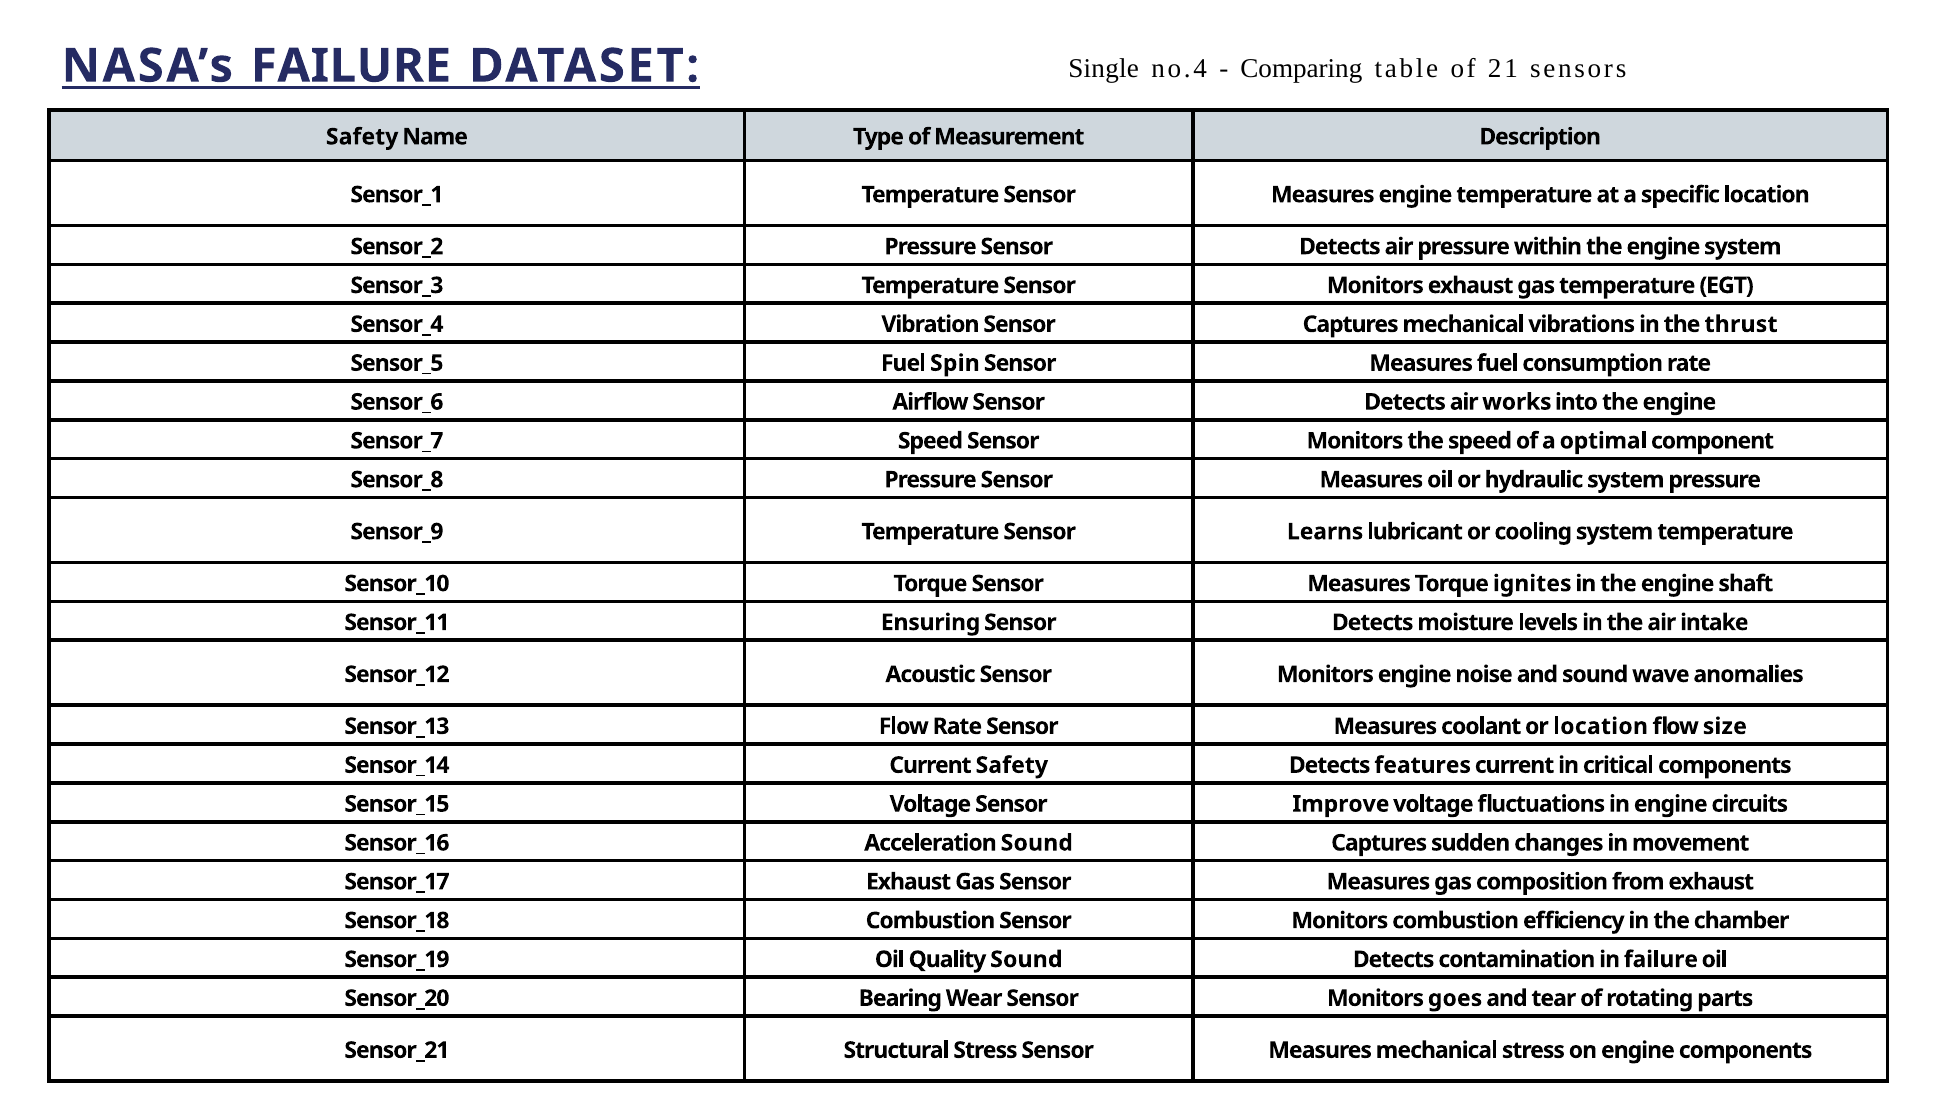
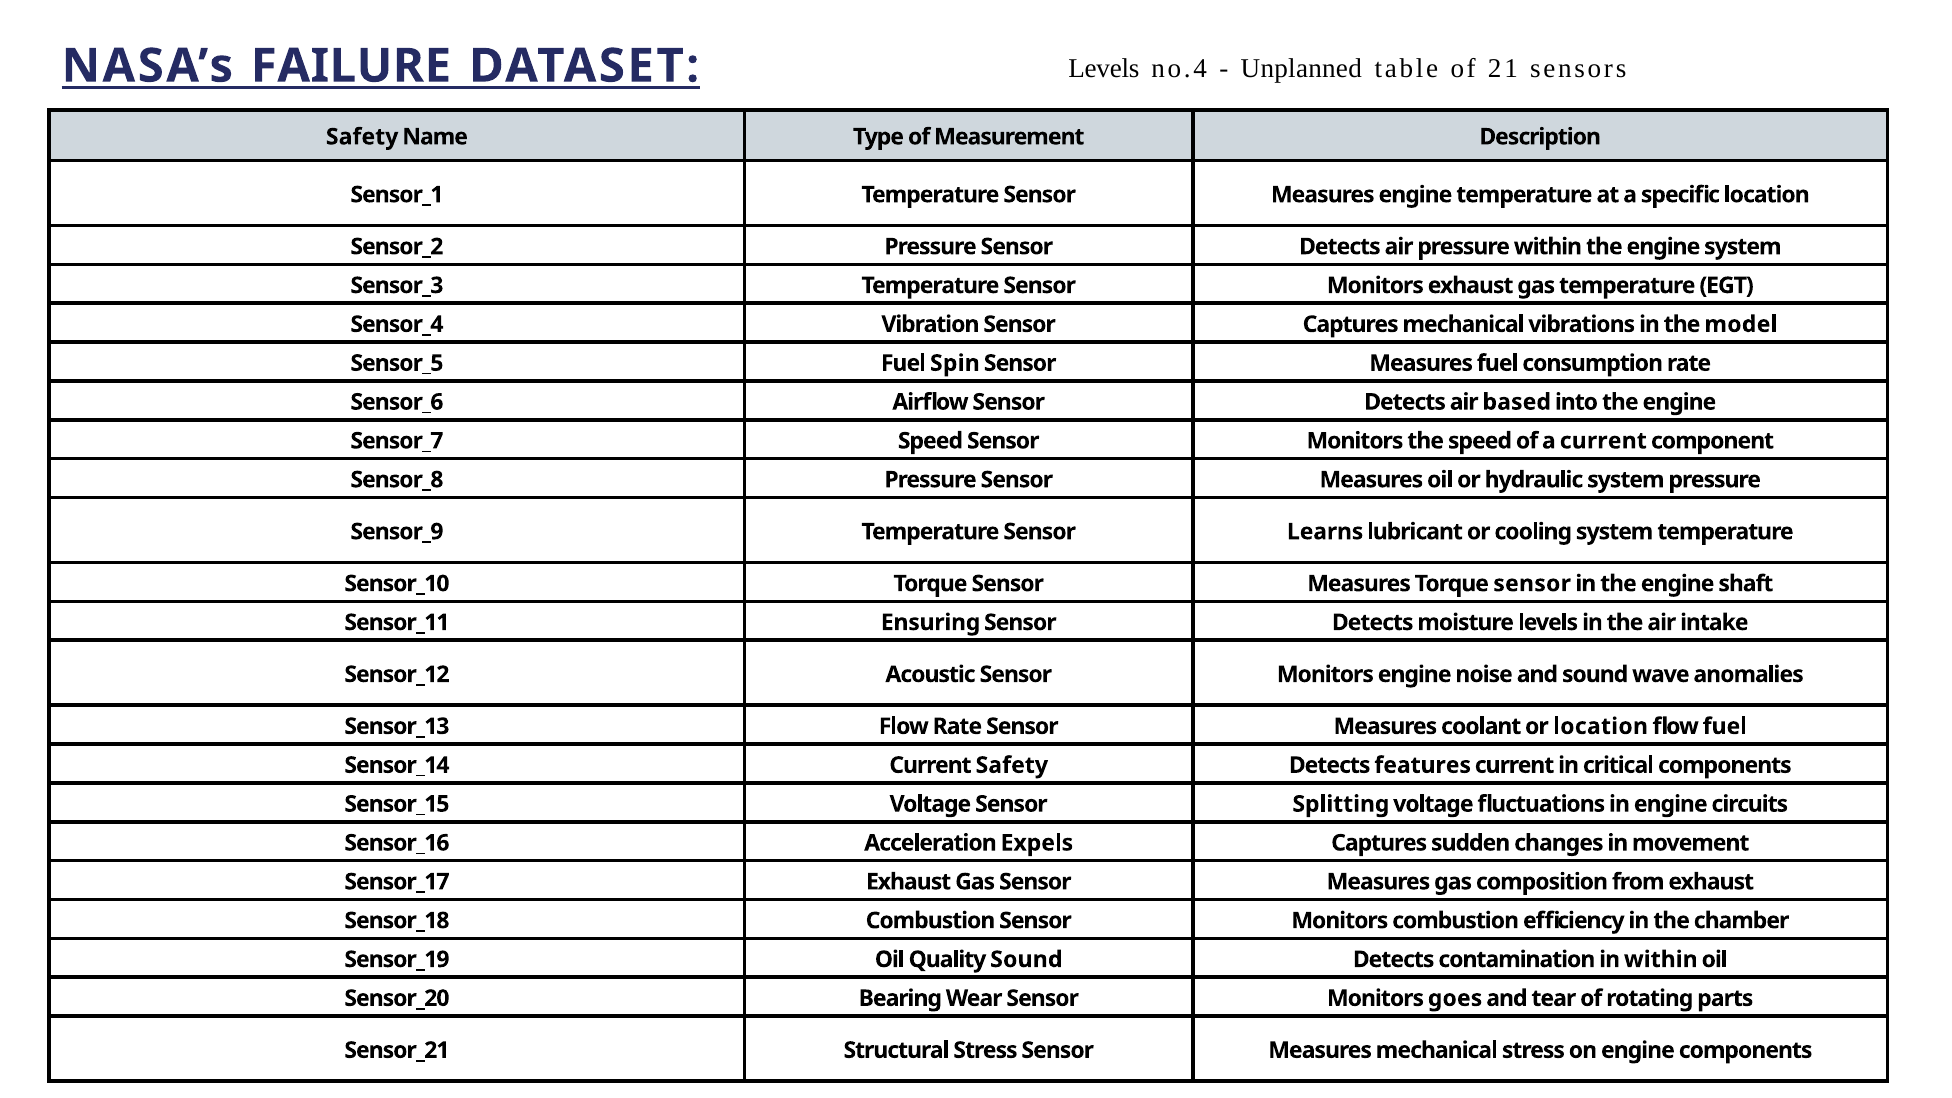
DATASET Single: Single -> Levels
Comparing: Comparing -> Unplanned
thrust: thrust -> model
works: works -> based
a optimal: optimal -> current
Measures Torque ignites: ignites -> sensor
flow size: size -> fuel
Improve: Improve -> Splitting
Acceleration Sound: Sound -> Expels
in failure: failure -> within
